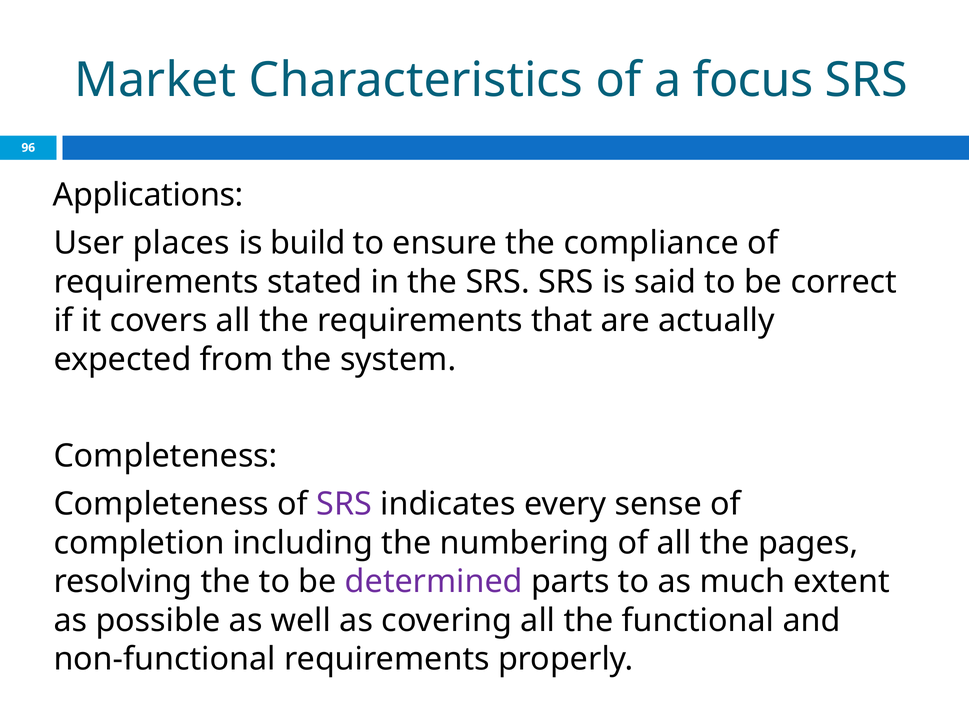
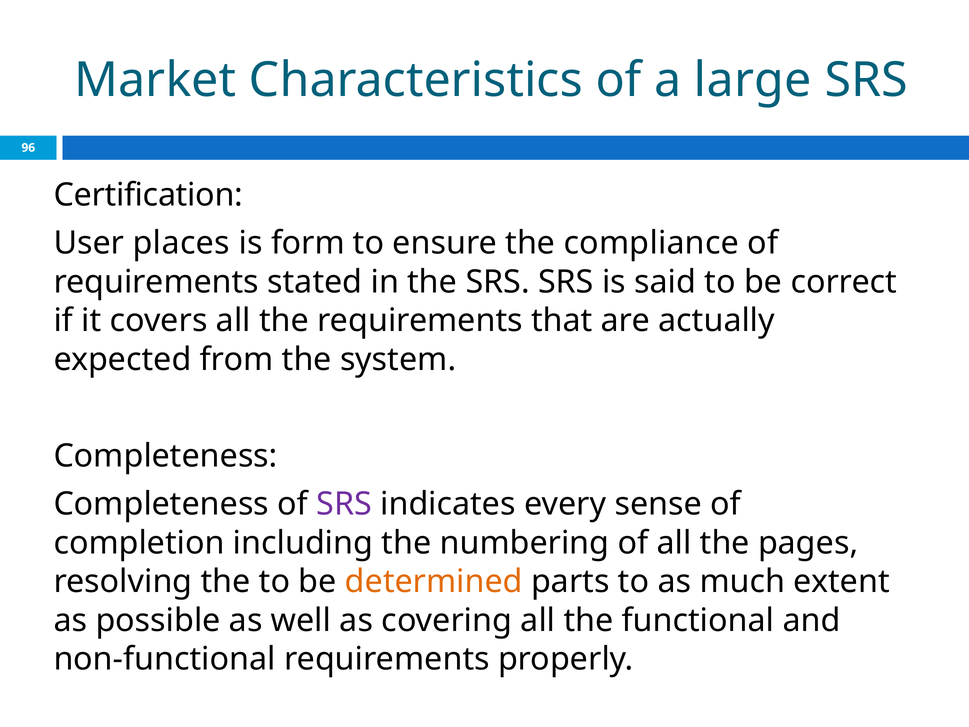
focus: focus -> large
Applications: Applications -> Certification
build: build -> form
determined colour: purple -> orange
